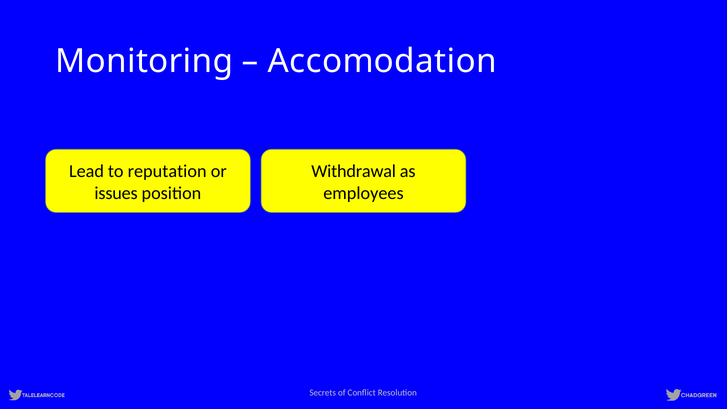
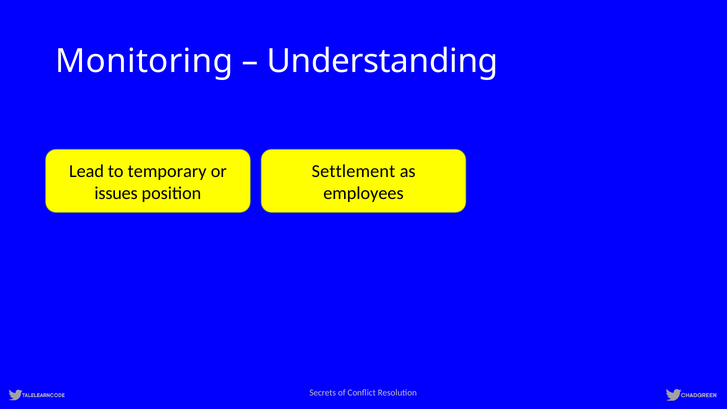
Accomodation: Accomodation -> Understanding
reputation: reputation -> temporary
Withdrawal: Withdrawal -> Settlement
